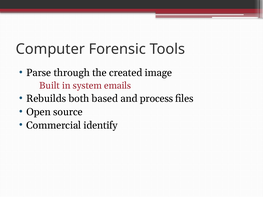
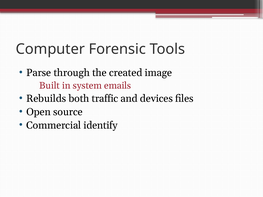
based: based -> traffic
process: process -> devices
